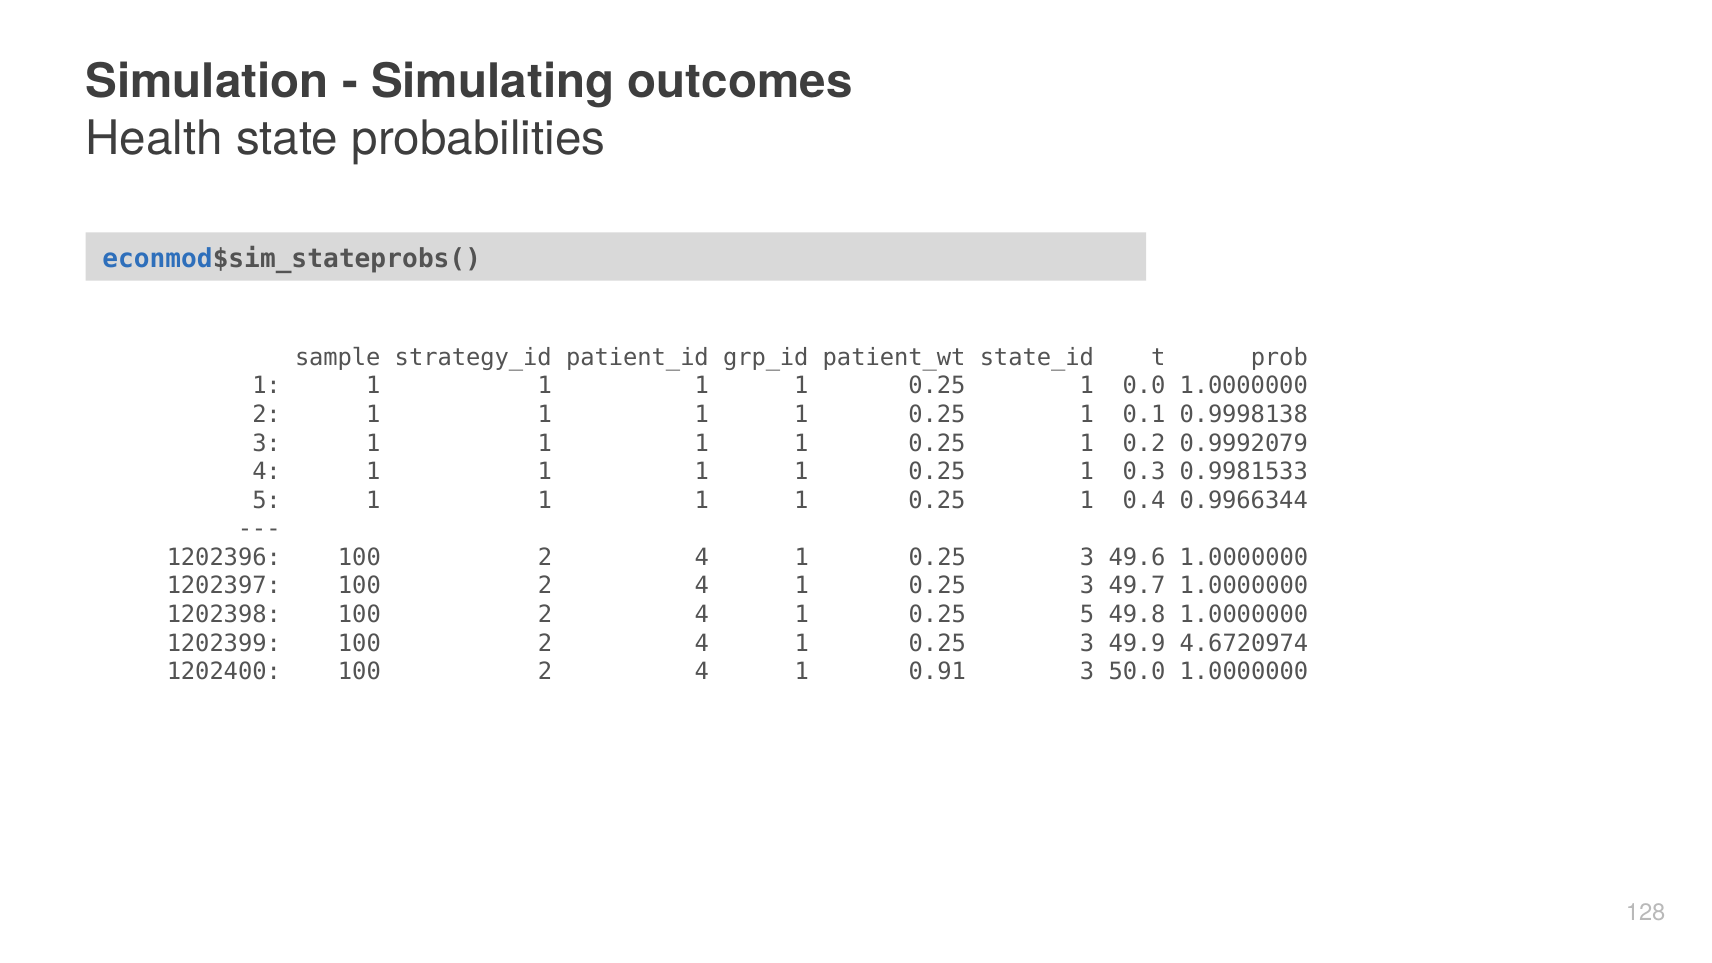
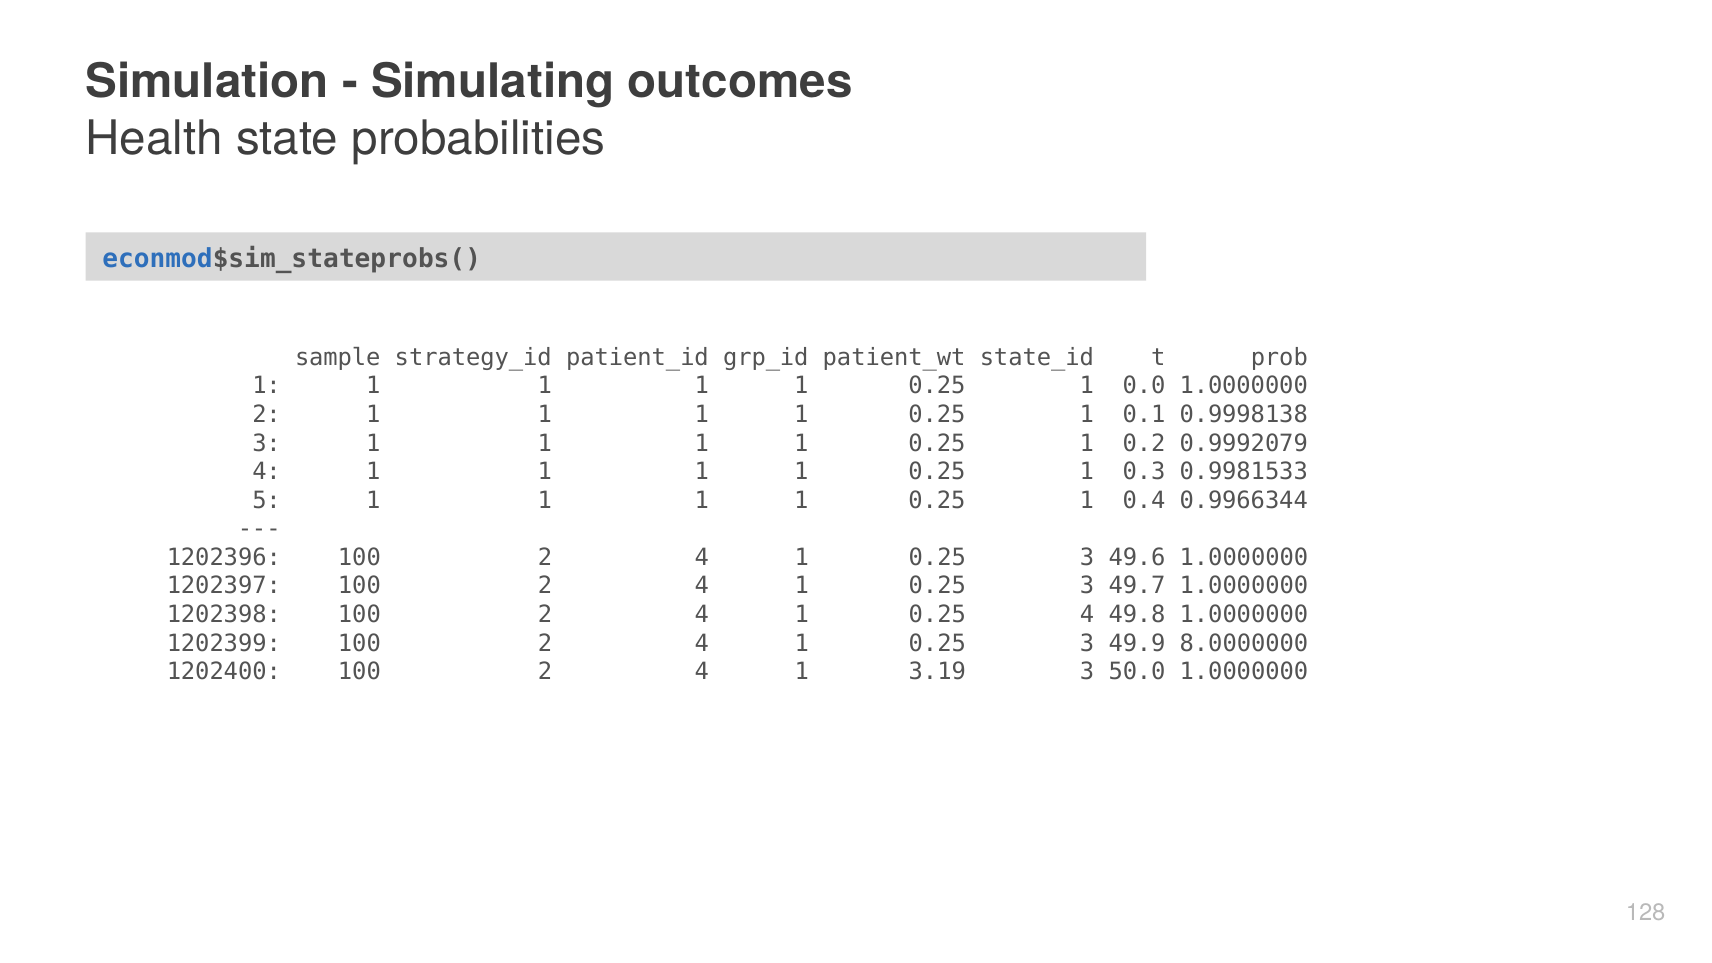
0.25 5: 5 -> 4
4.6720974: 4.6720974 -> 8.0000000
0.91: 0.91 -> 3.19
